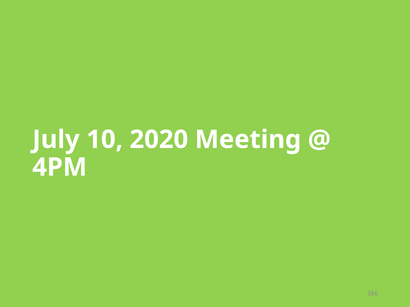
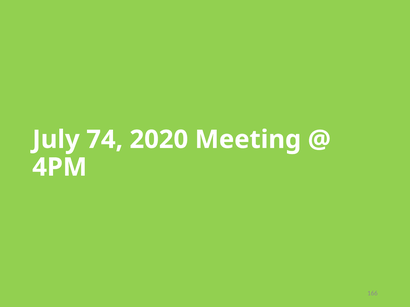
10: 10 -> 74
